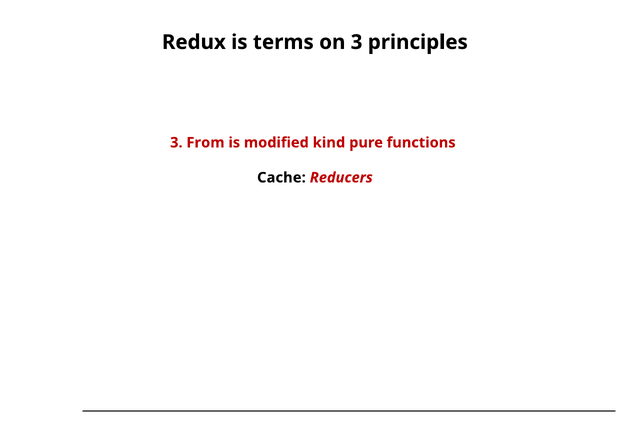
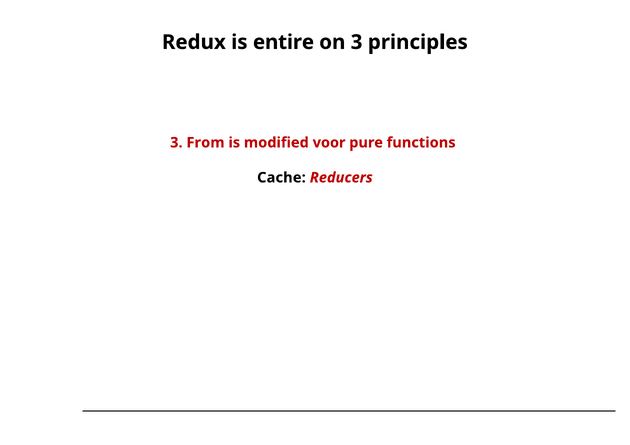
terms: terms -> entire
kind: kind -> voor
